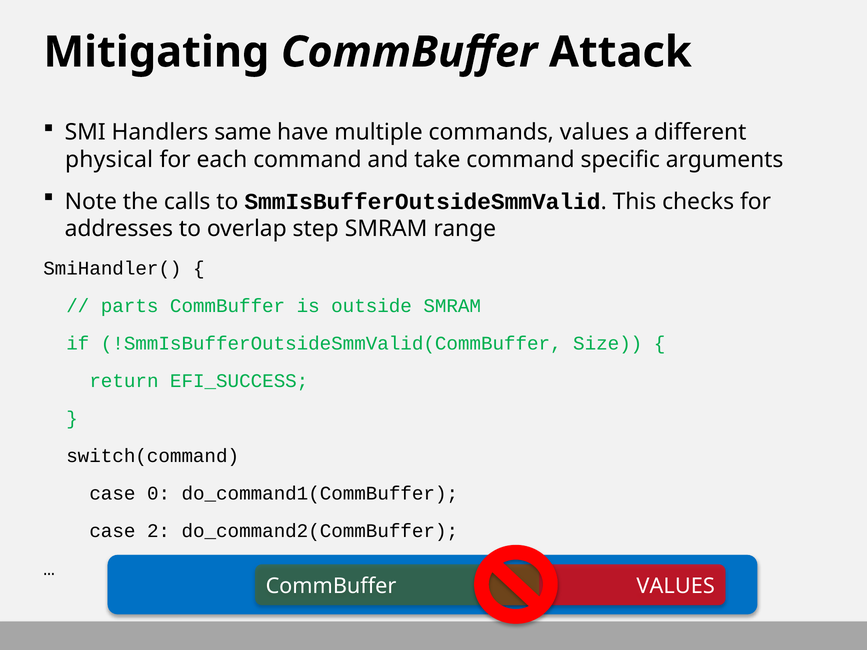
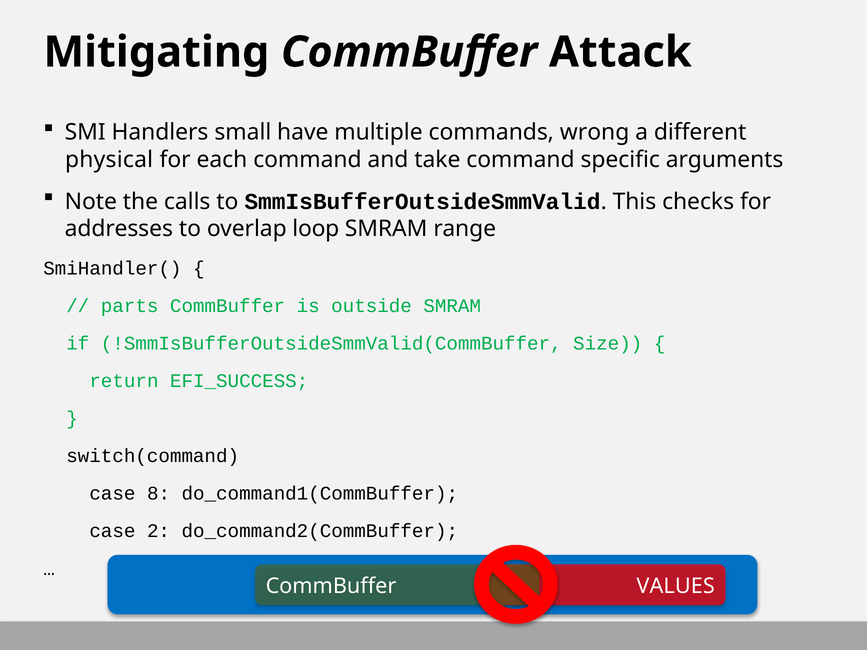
same: same -> small
commands values: values -> wrong
step: step -> loop
0: 0 -> 8
